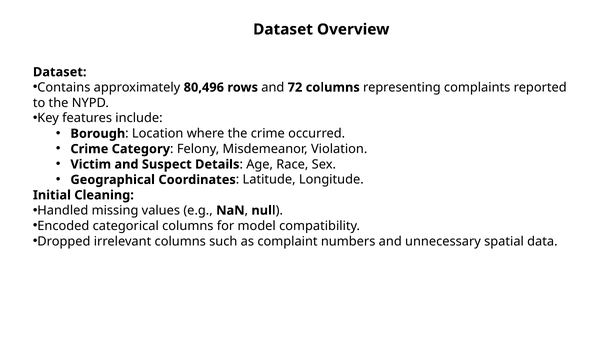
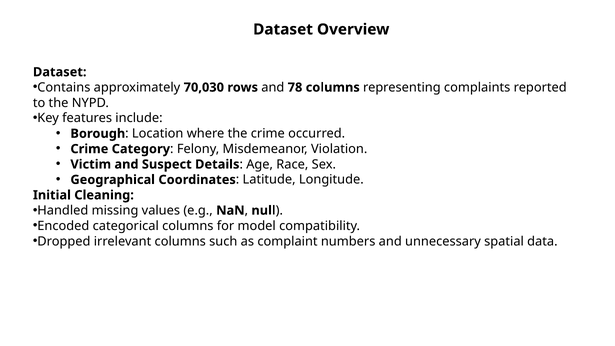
80,496: 80,496 -> 70,030
72: 72 -> 78
